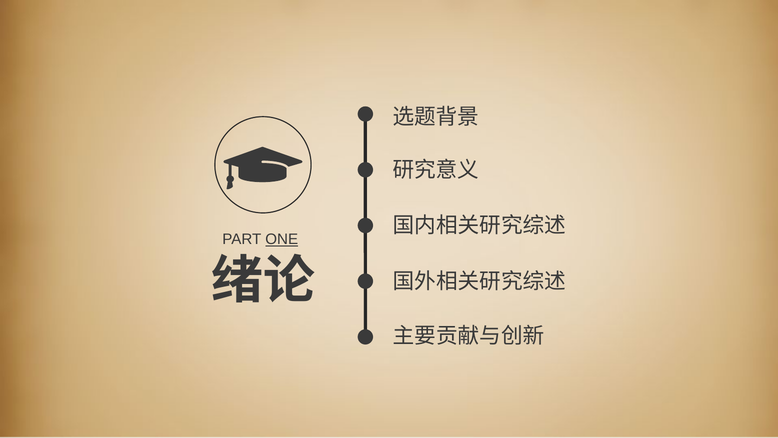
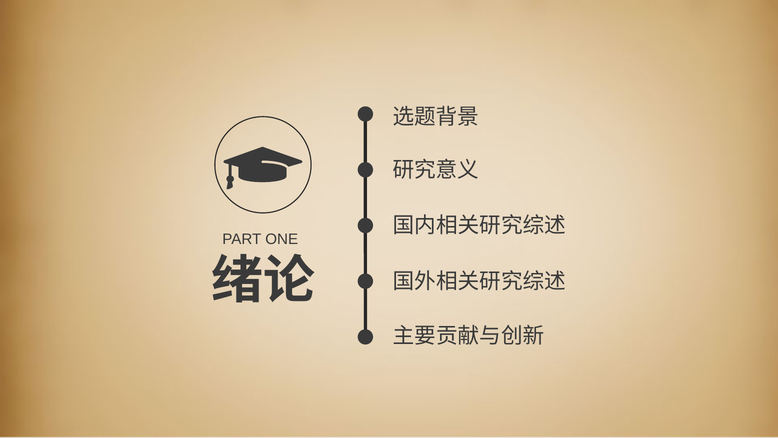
ONE underline: present -> none
